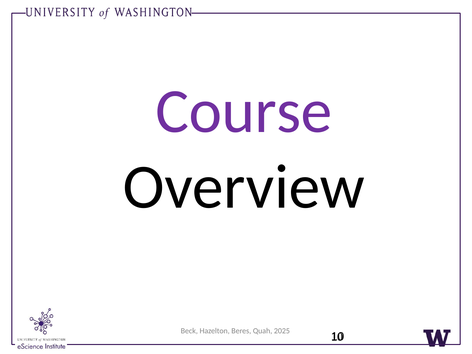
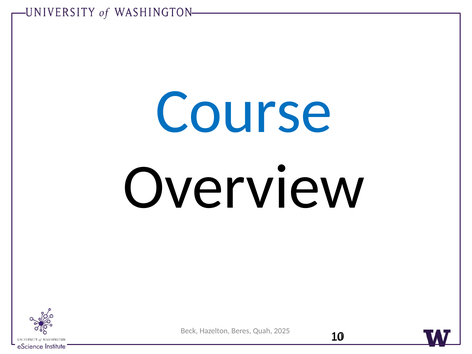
Course colour: purple -> blue
